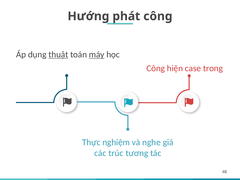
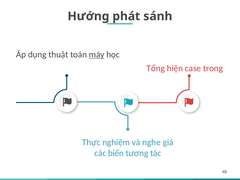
công at (158, 16): công -> sánh
thuật underline: present -> none
Công at (156, 68): Công -> Tổng
trúc: trúc -> biến
